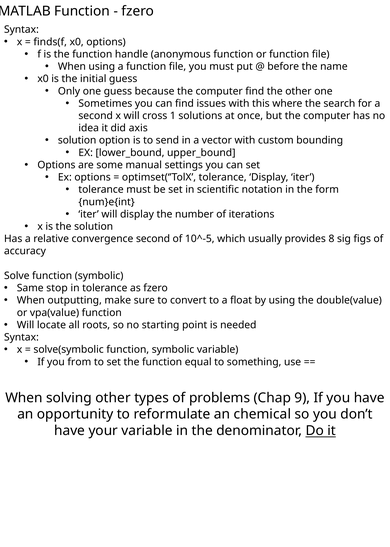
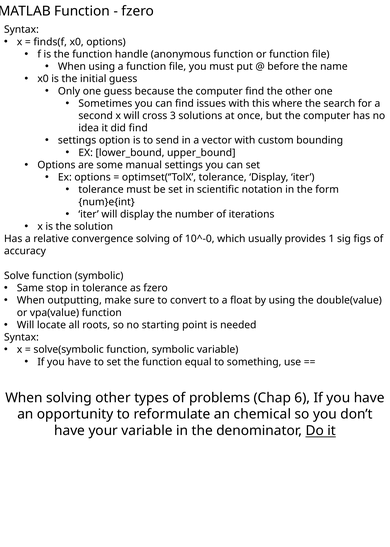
1: 1 -> 3
did axis: axis -> find
solution at (77, 140): solution -> settings
convergence second: second -> solving
10^-5: 10^-5 -> 10^-0
8: 8 -> 1
from at (79, 362): from -> have
9: 9 -> 6
